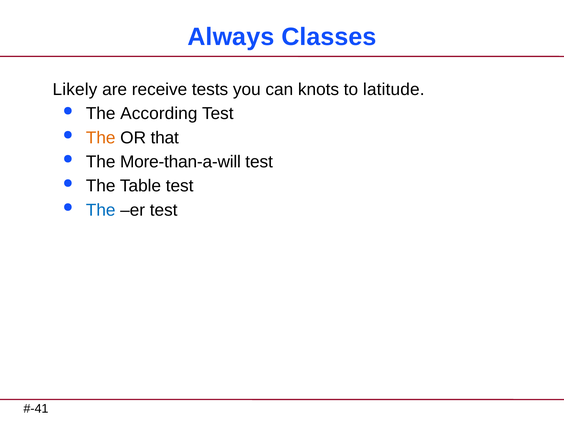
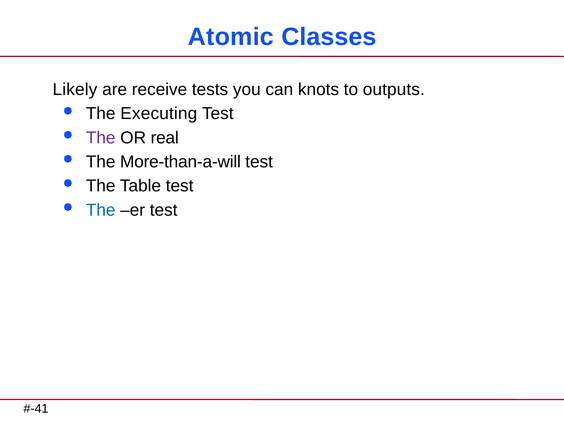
Always: Always -> Atomic
latitude: latitude -> outputs
According: According -> Executing
The at (101, 138) colour: orange -> purple
that: that -> real
